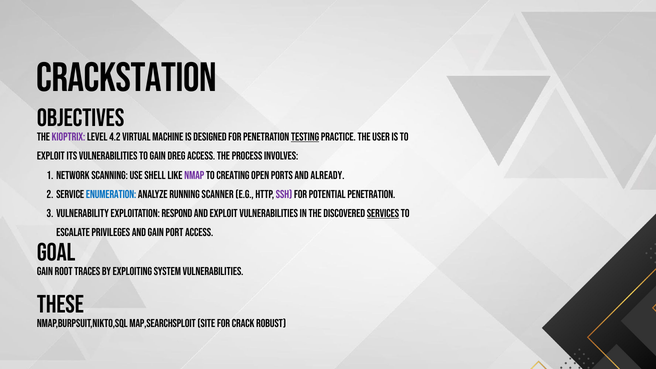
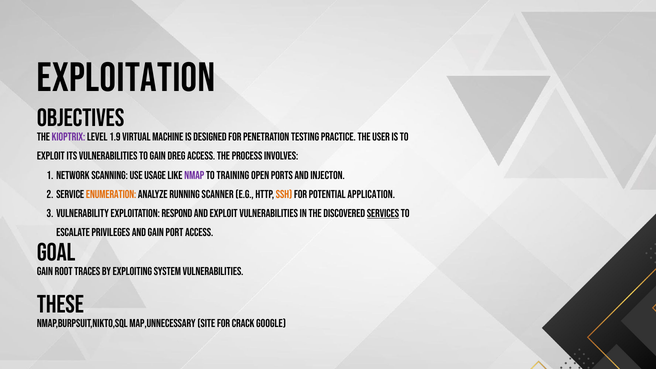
Crackstation at (126, 78): Crackstation -> Exploitation
4.2: 4.2 -> 1.9
testing underline: present -> none
shell: shell -> usage
creating: creating -> training
already: already -> injecton
Enumeration colour: blue -> orange
SSH colour: purple -> orange
potential penetration: penetration -> application
MAP,searchsploit: MAP,searchsploit -> MAP,unnecessary
robust: robust -> google
